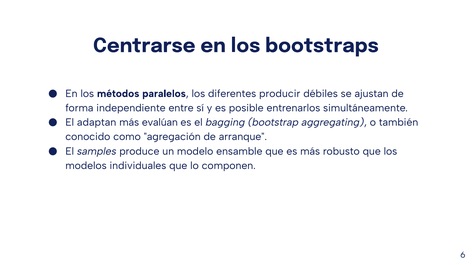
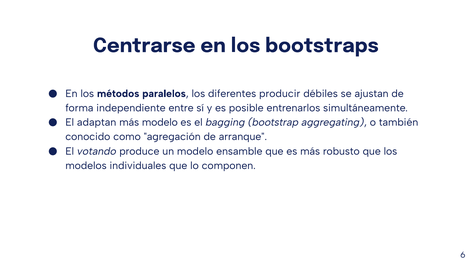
más evalúan: evalúan -> modelo
samples: samples -> votando
